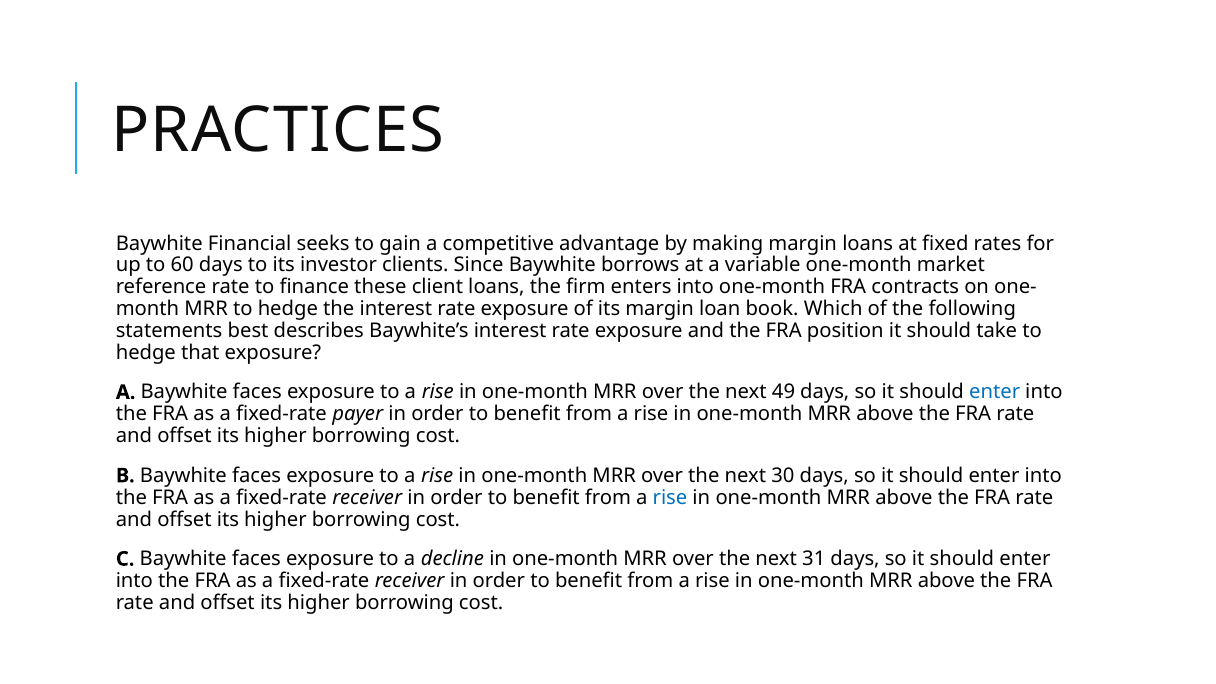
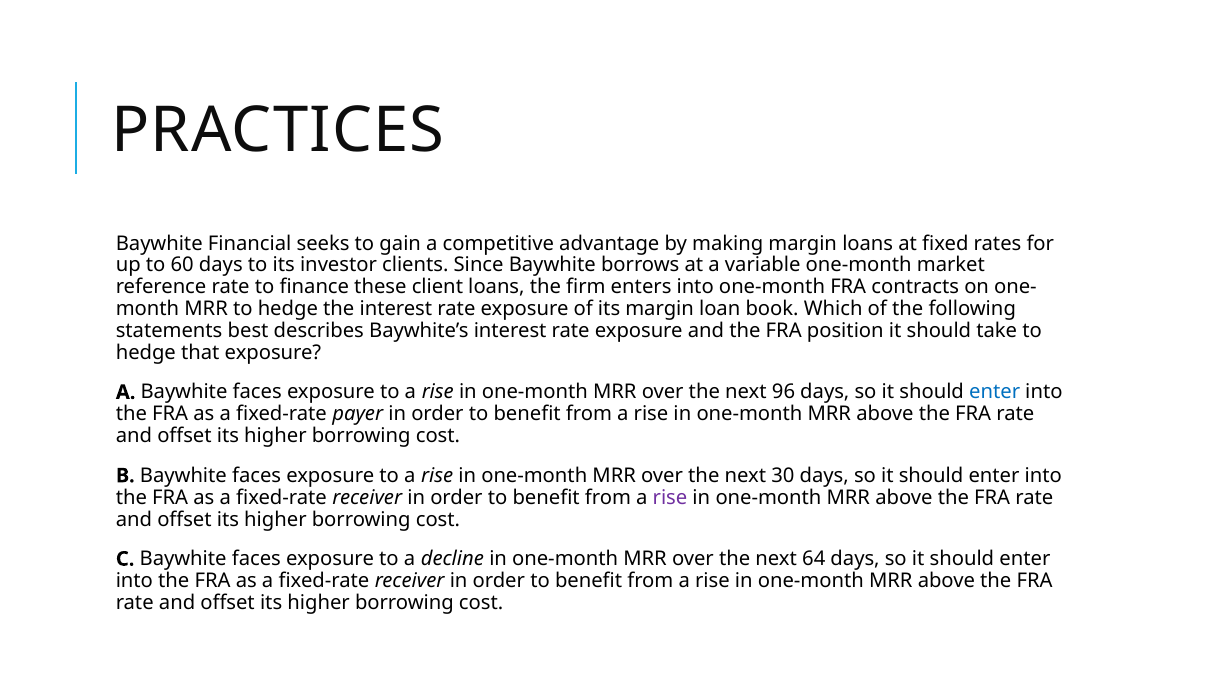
49: 49 -> 96
rise at (670, 497) colour: blue -> purple
31: 31 -> 64
